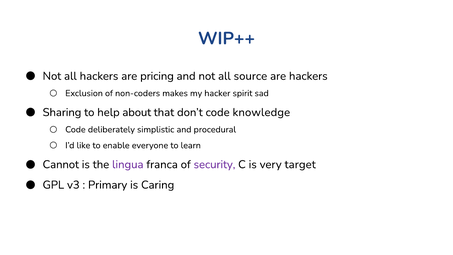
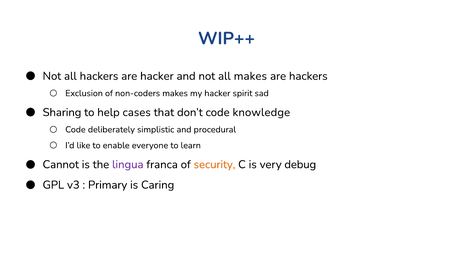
are pricing: pricing -> hacker
all source: source -> makes
about: about -> cases
security colour: purple -> orange
target: target -> debug
